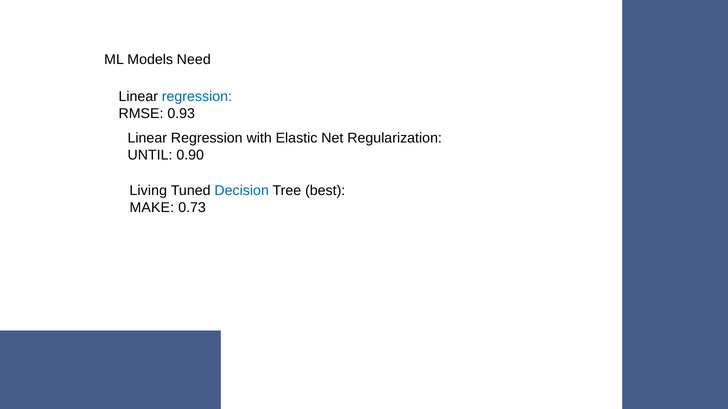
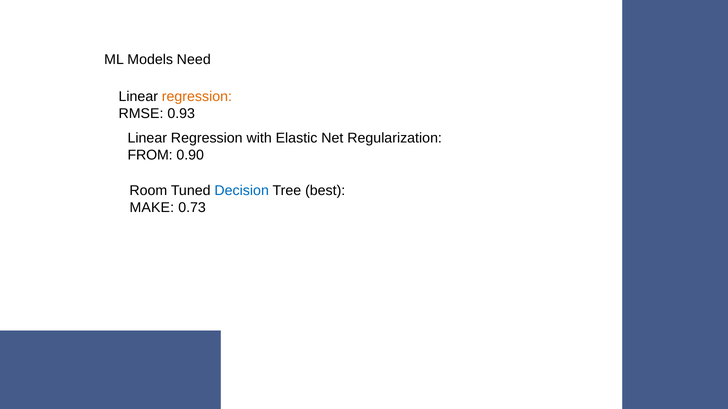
regression at (197, 97) colour: blue -> orange
UNTIL: UNTIL -> FROM
Living: Living -> Room
